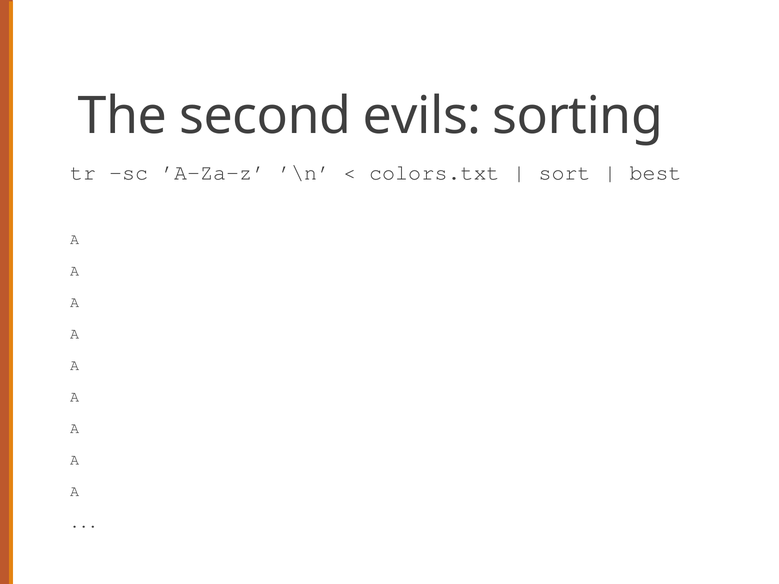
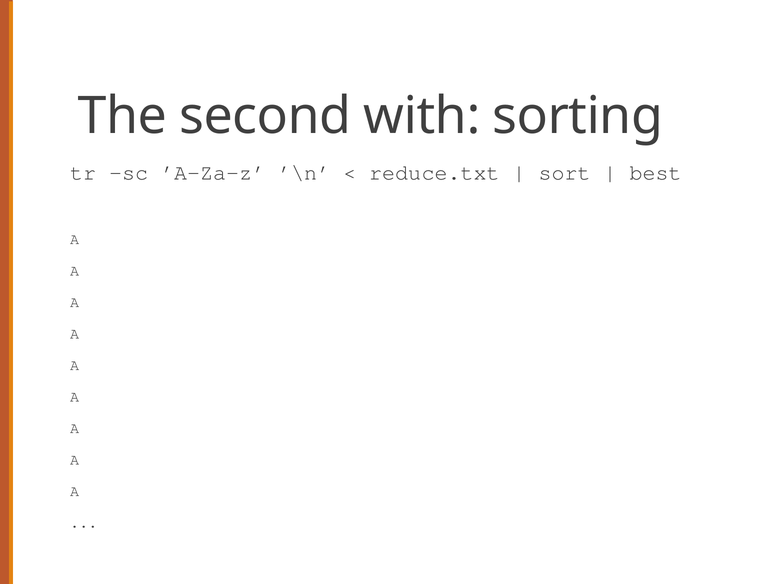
evils: evils -> with
colors.txt: colors.txt -> reduce.txt
